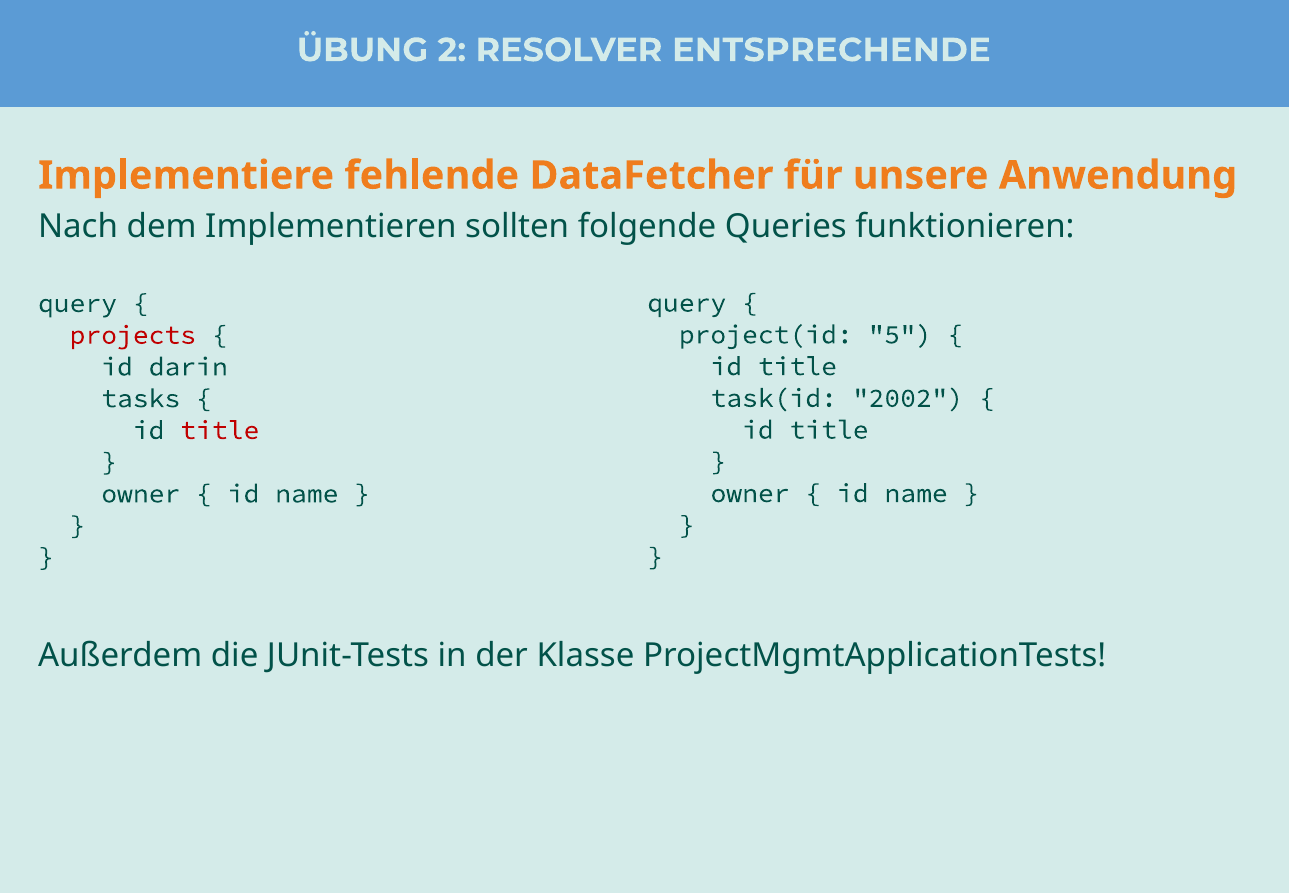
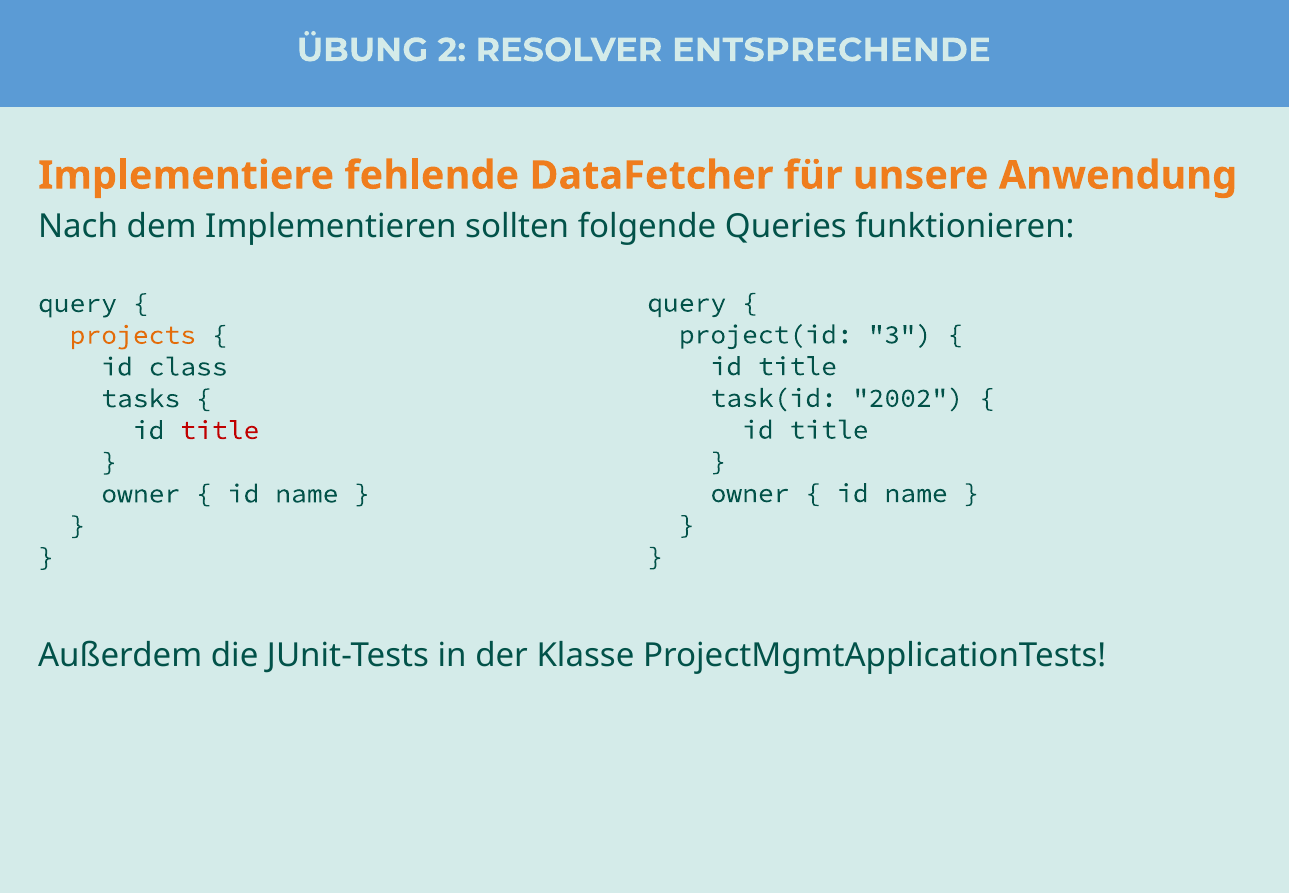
5: 5 -> 3
projects colour: red -> orange
darin: darin -> class
